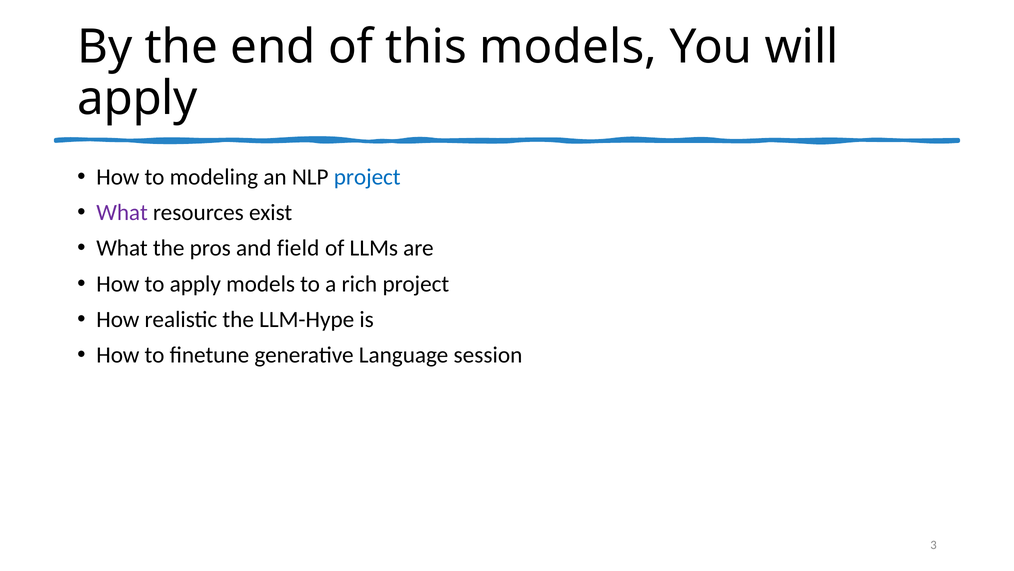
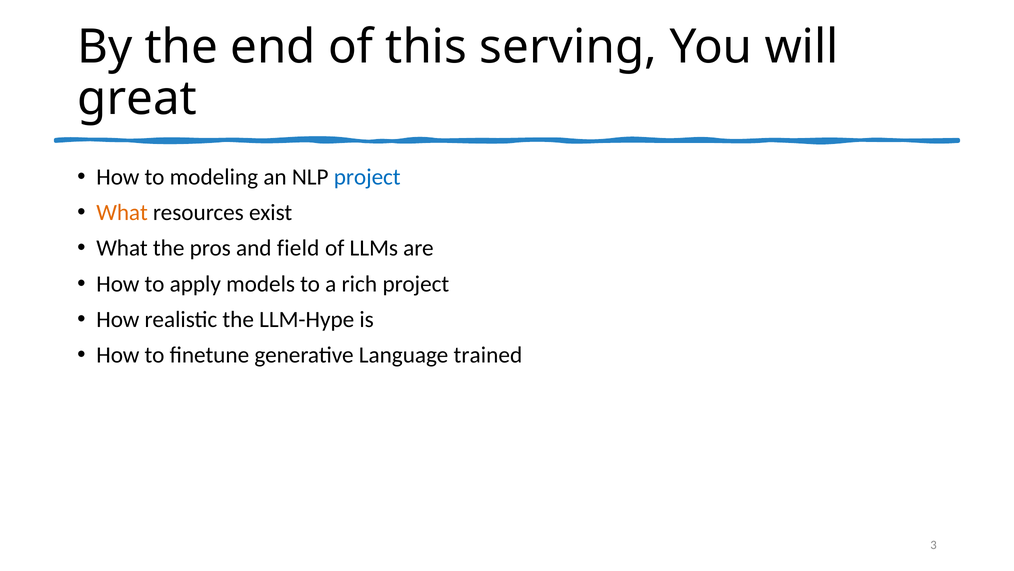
this models: models -> serving
apply at (137, 98): apply -> great
What at (122, 212) colour: purple -> orange
session: session -> trained
